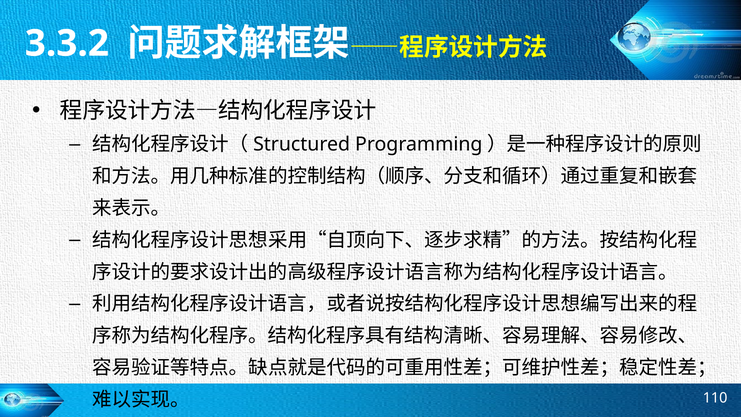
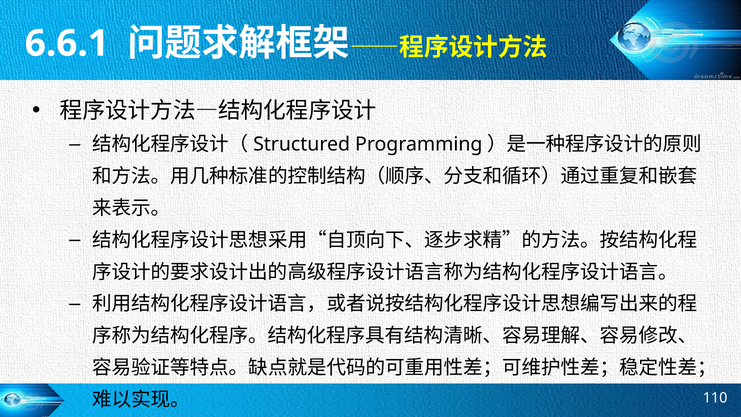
3.3.2: 3.3.2 -> 6.6.1
